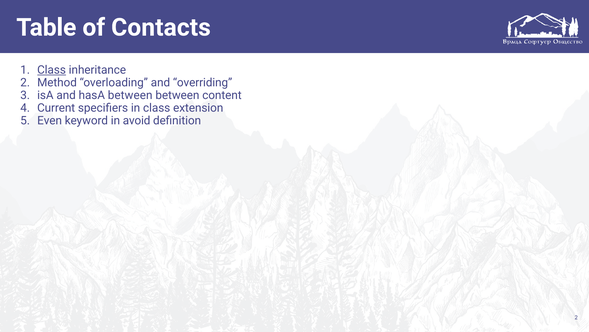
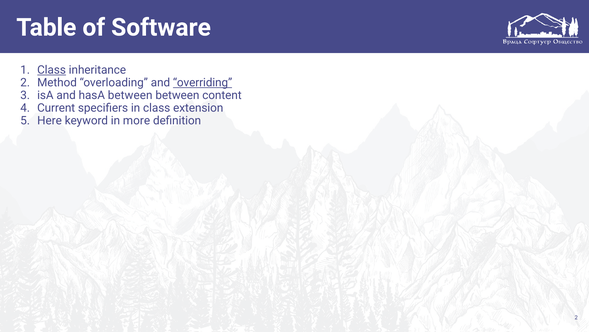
Contacts: Contacts -> Software
overriding underline: none -> present
Even: Even -> Here
avoid: avoid -> more
